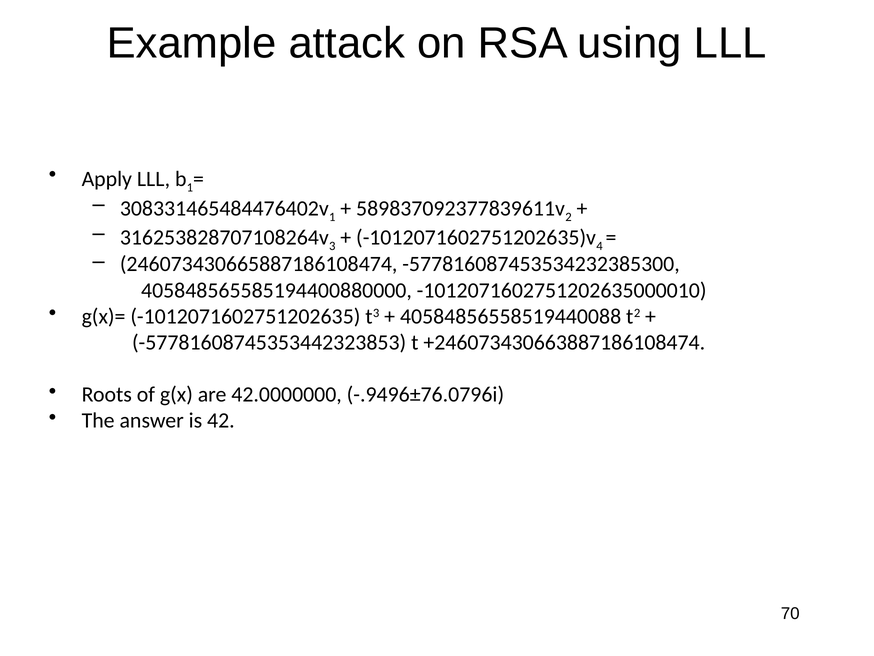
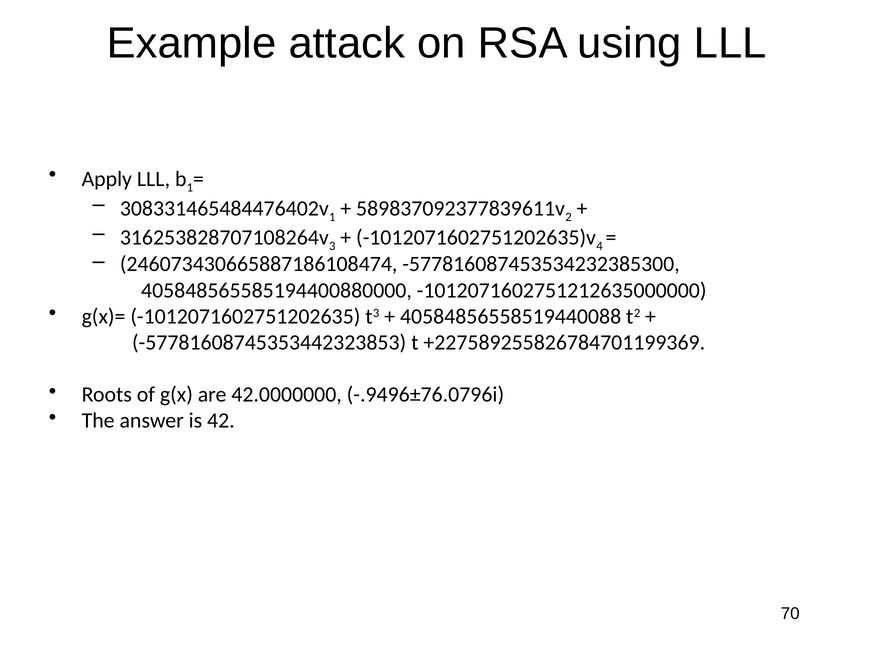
-1012071602751202635000010: -1012071602751202635000010 -> -1012071602751212635000000
+246073430663887186108474: +246073430663887186108474 -> +227589255826784701199369
